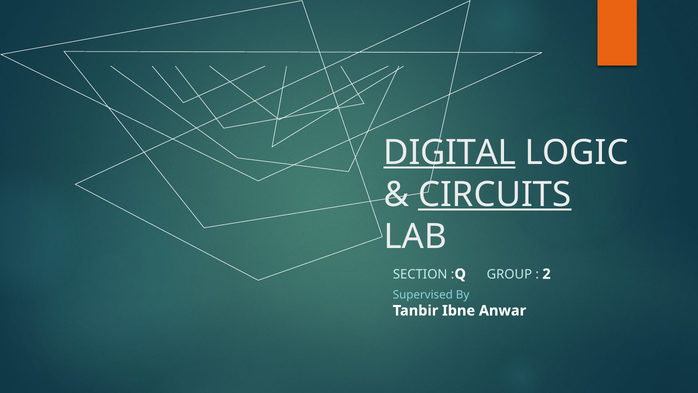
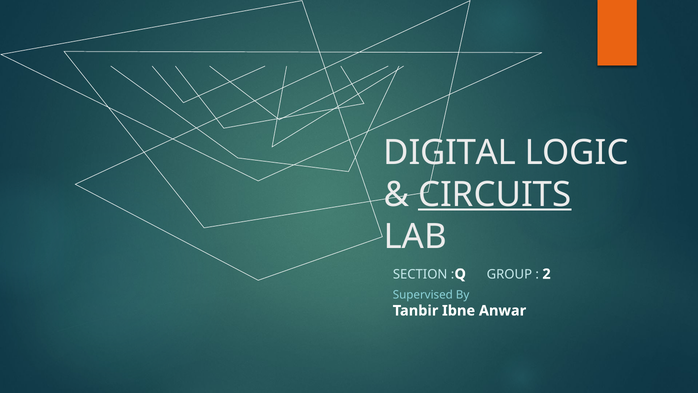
DIGITAL underline: present -> none
